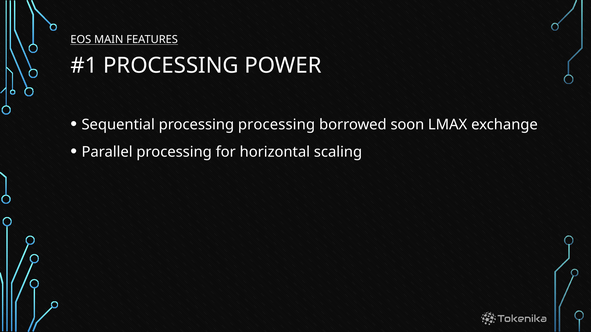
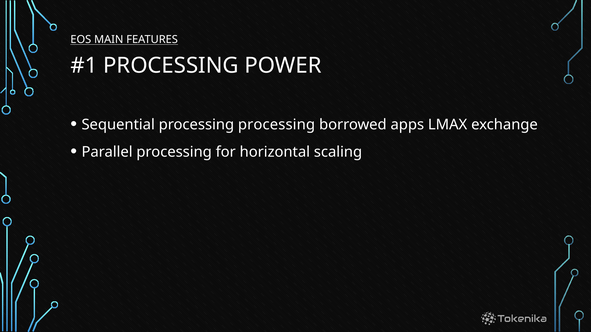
soon: soon -> apps
